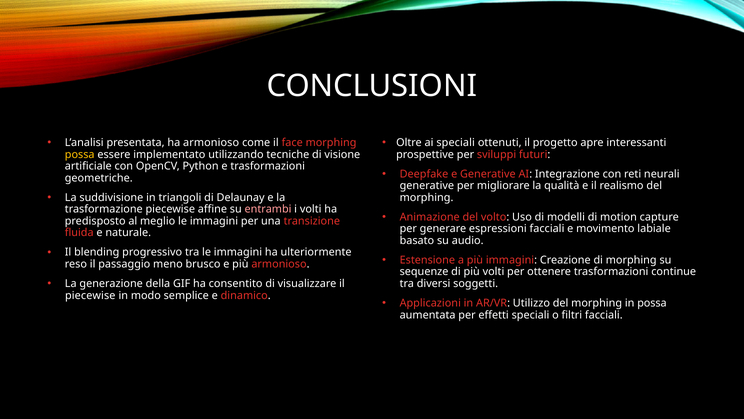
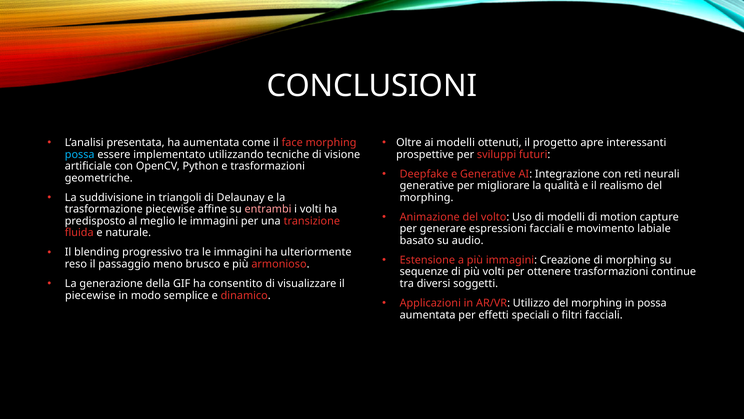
ha armonioso: armonioso -> aumentata
ai speciali: speciali -> modelli
possa at (80, 154) colour: yellow -> light blue
